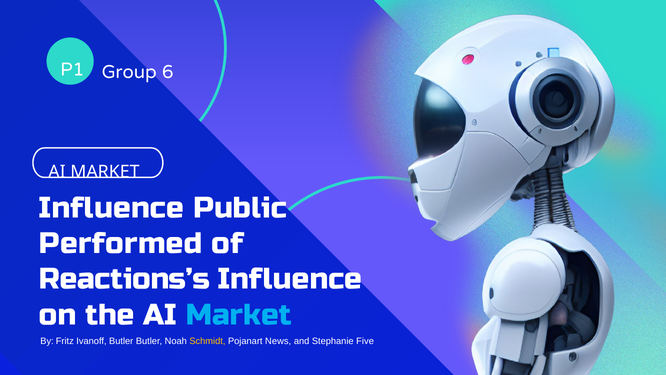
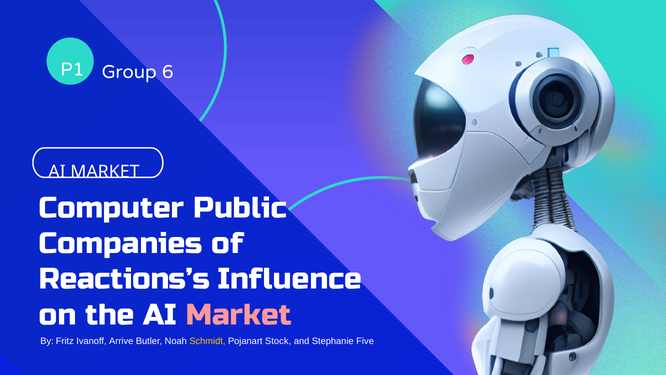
Influence at (112, 208): Influence -> Computer
Performed: Performed -> Companies
Market at (239, 314) colour: light blue -> pink
Ivanoff Butler: Butler -> Arrive
News: News -> Stock
